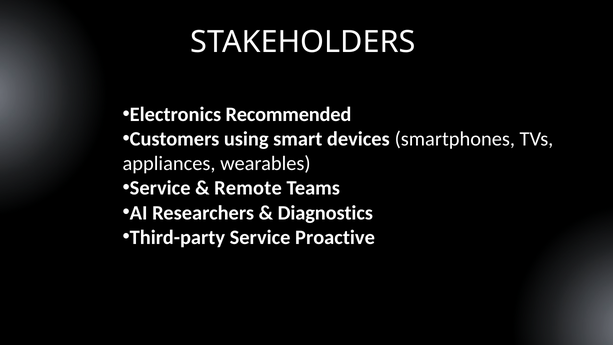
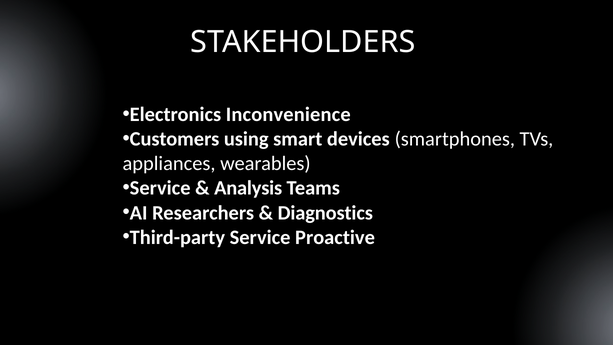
Recommended: Recommended -> Inconvenience
Remote: Remote -> Analysis
